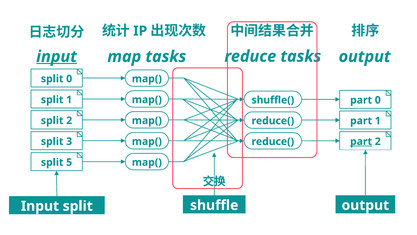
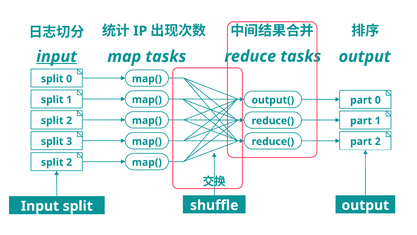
shuffle(: shuffle( -> output(
part at (361, 141) underline: present -> none
5 at (69, 162): 5 -> 2
